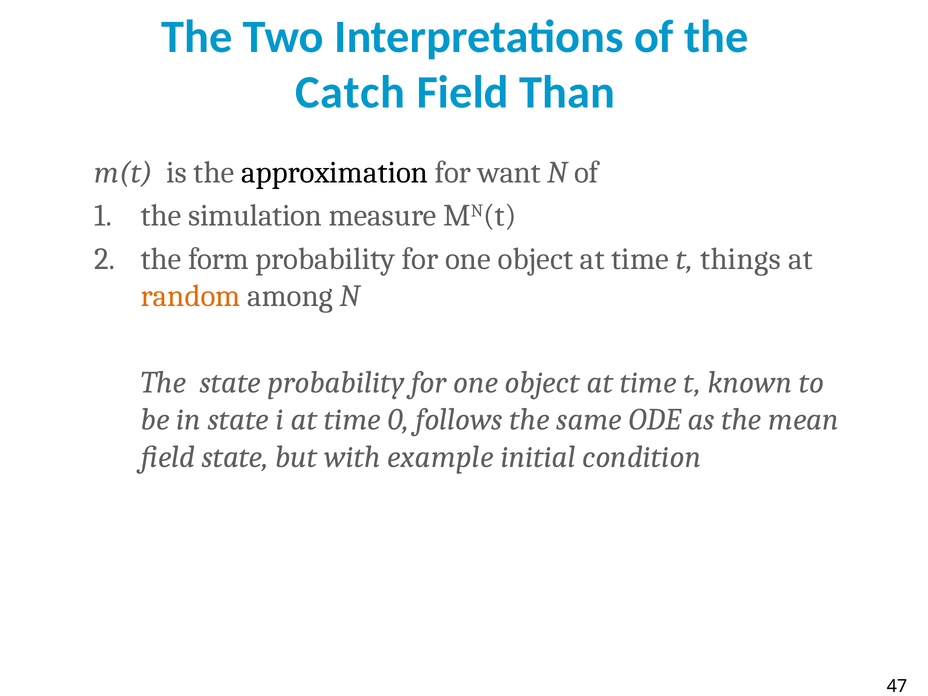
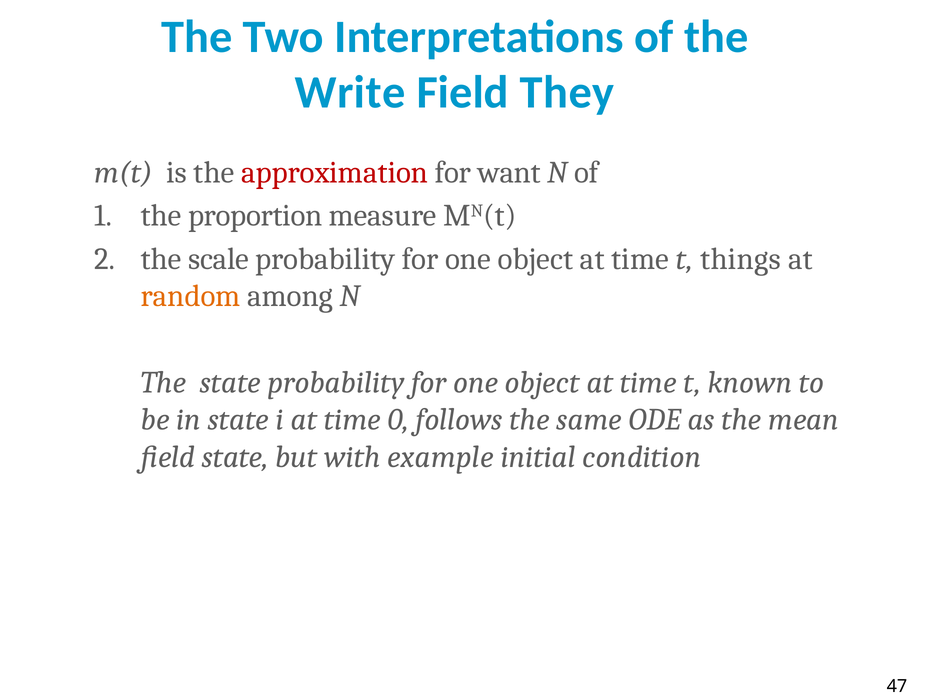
Catch: Catch -> Write
Than: Than -> They
approximation colour: black -> red
simulation: simulation -> proportion
form: form -> scale
